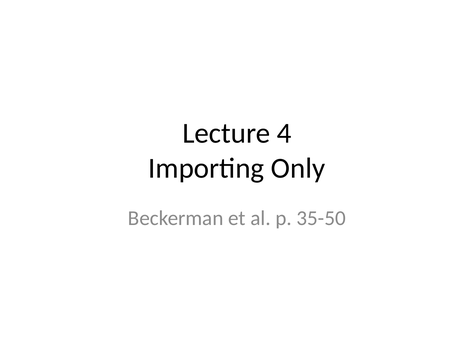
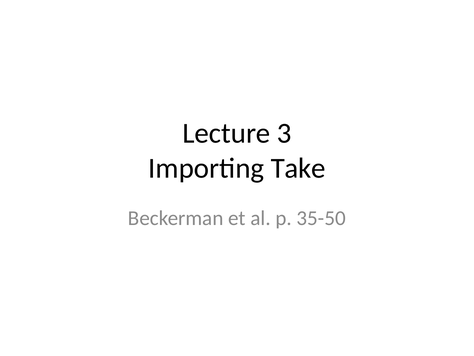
4: 4 -> 3
Only: Only -> Take
